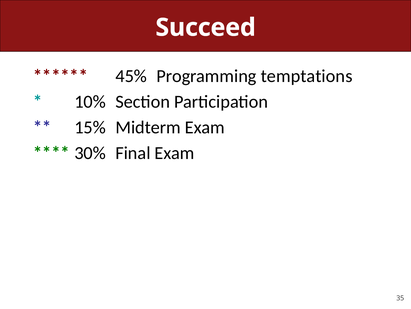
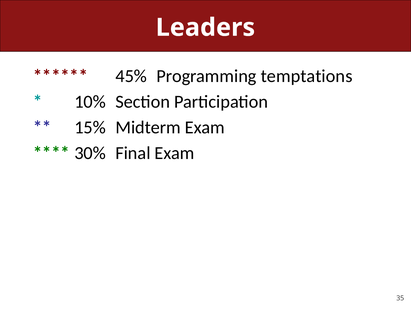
Succeed: Succeed -> Leaders
